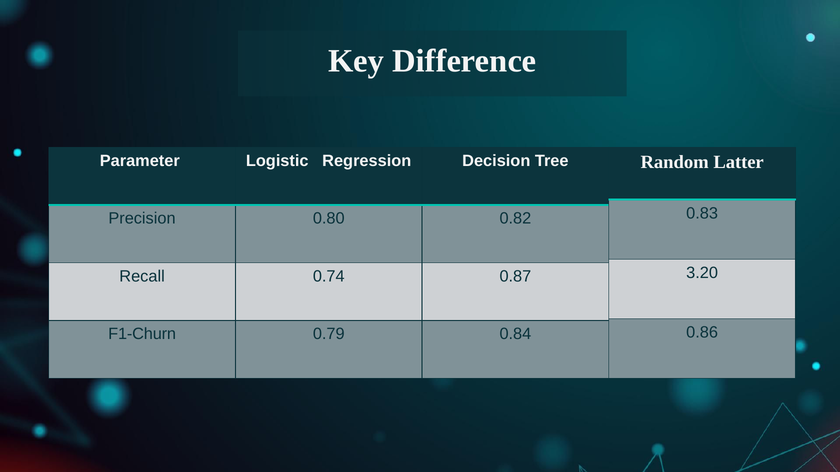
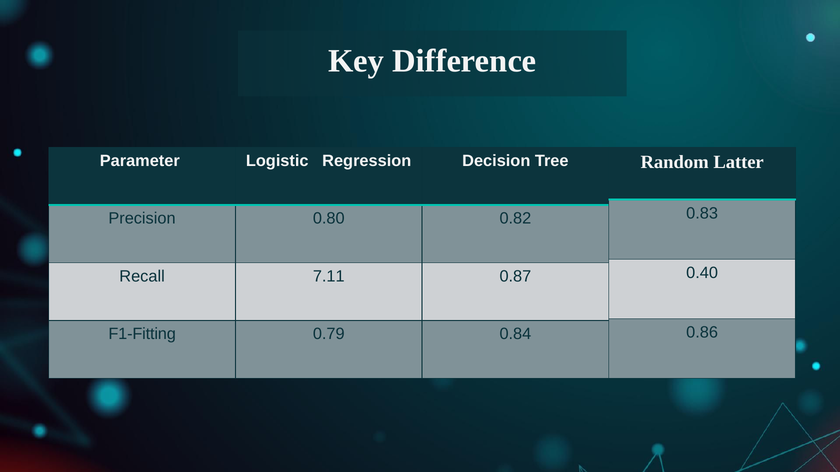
3.20: 3.20 -> 0.40
0.74: 0.74 -> 7.11
F1-Churn: F1-Churn -> F1-Fitting
